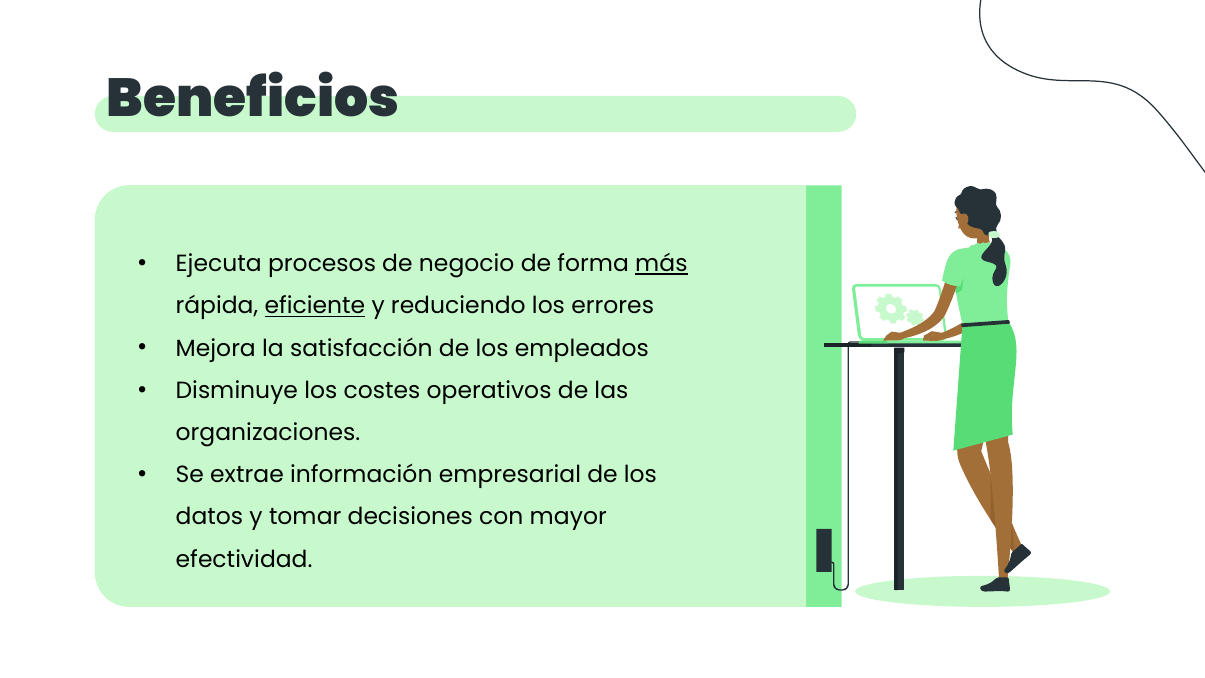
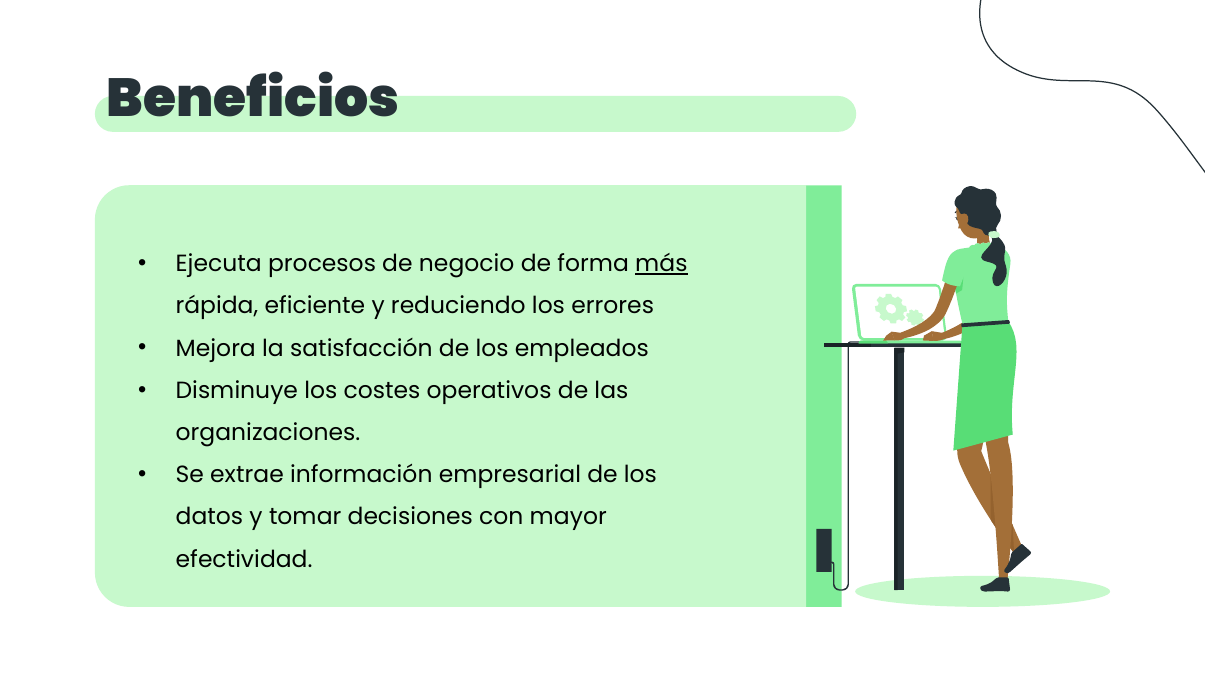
eficiente underline: present -> none
